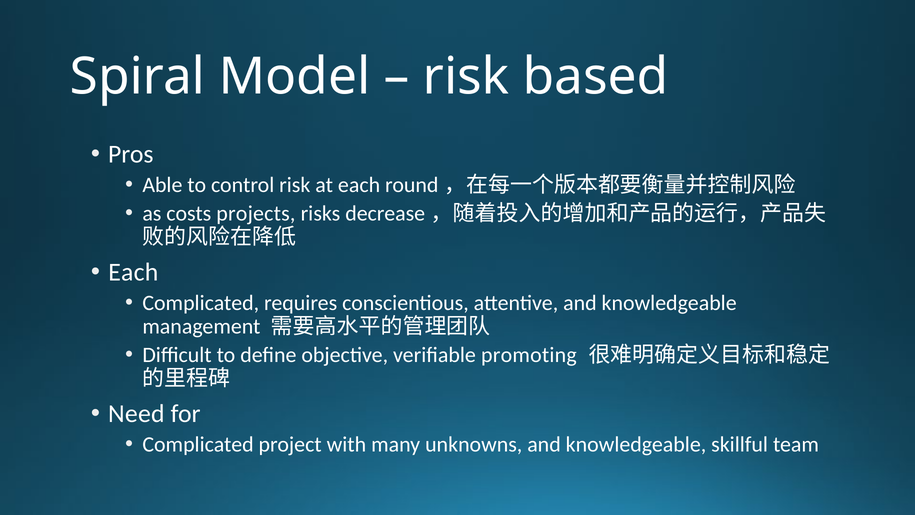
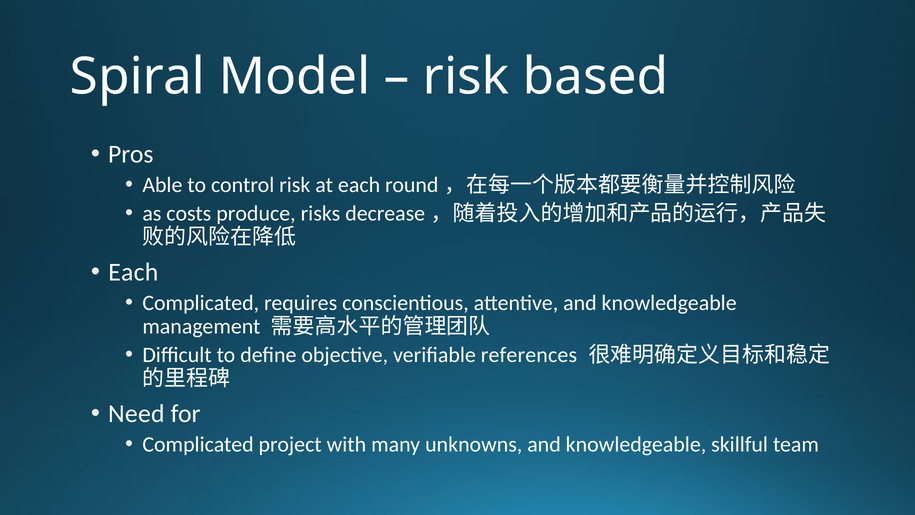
projects: projects -> produce
promoting: promoting -> references
